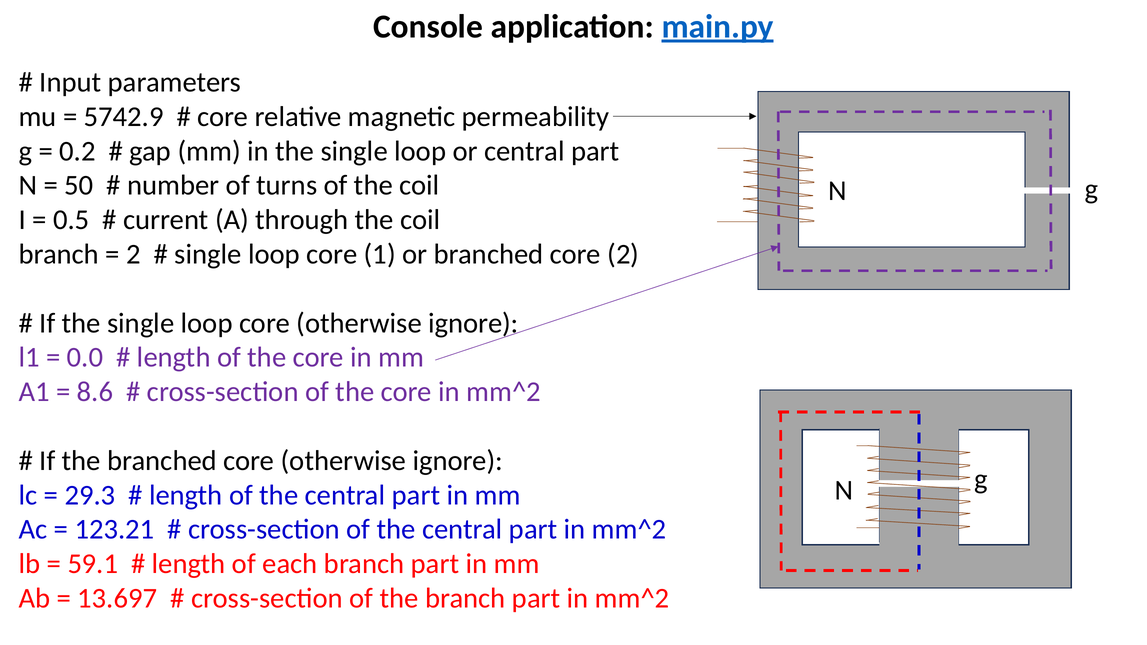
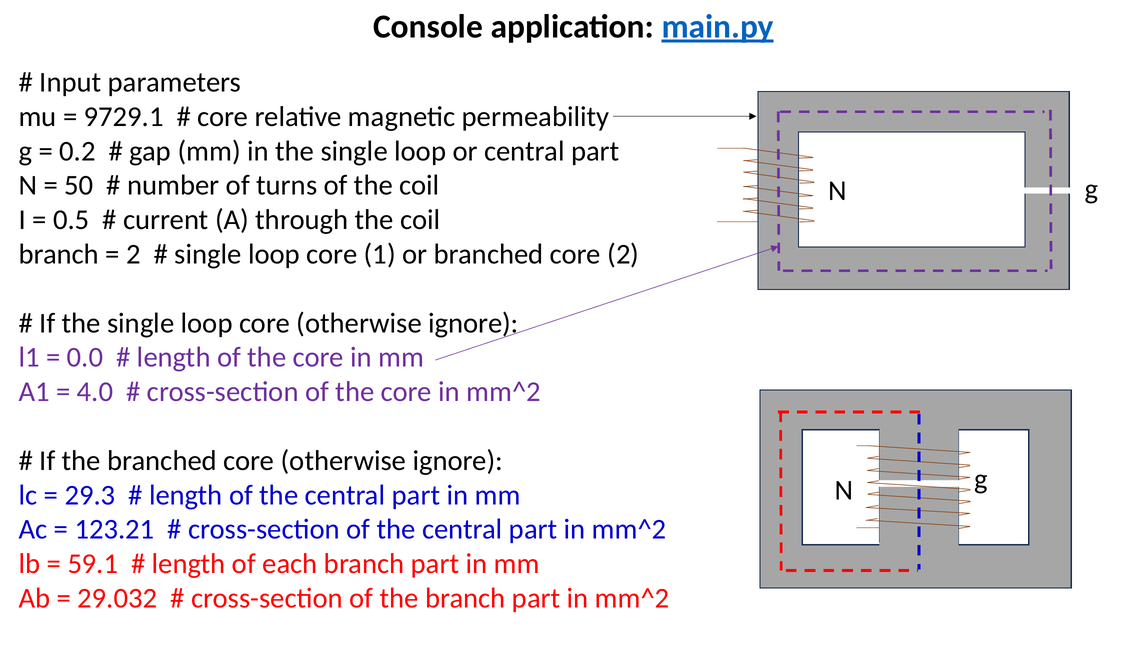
5742.9: 5742.9 -> 9729.1
8.6: 8.6 -> 4.0
13.697: 13.697 -> 29.032
